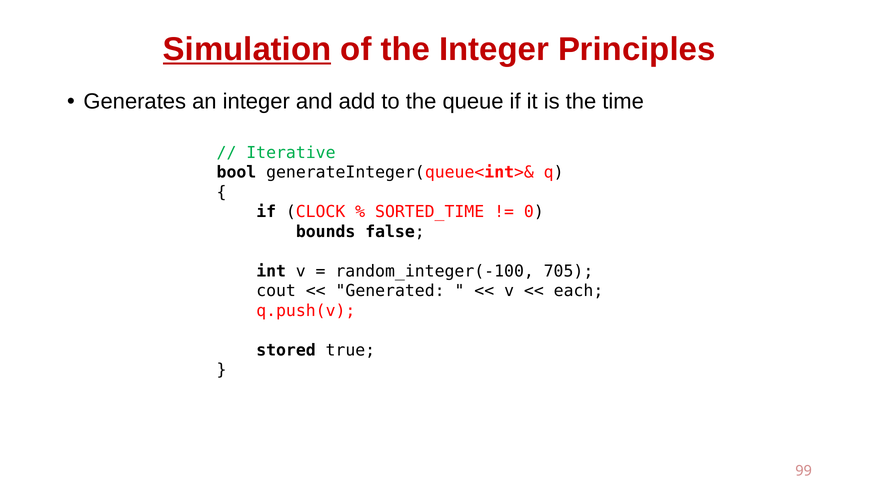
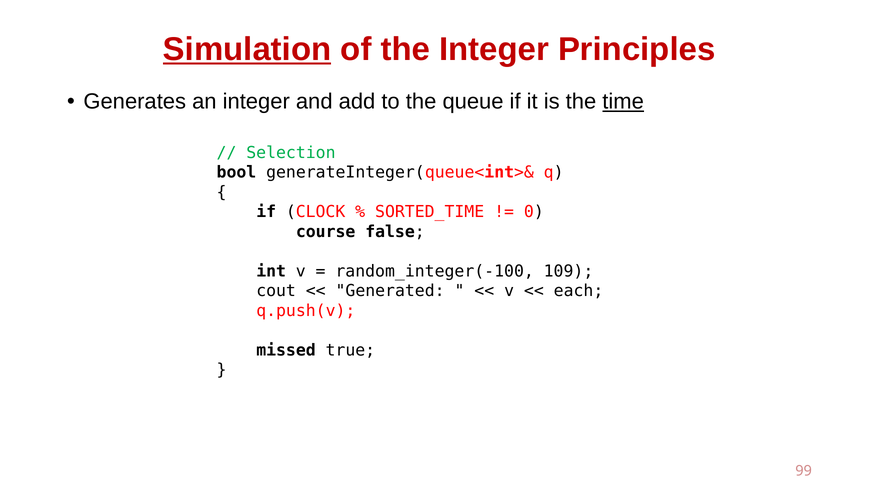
time underline: none -> present
Iterative: Iterative -> Selection
bounds: bounds -> course
705: 705 -> 109
stored: stored -> missed
